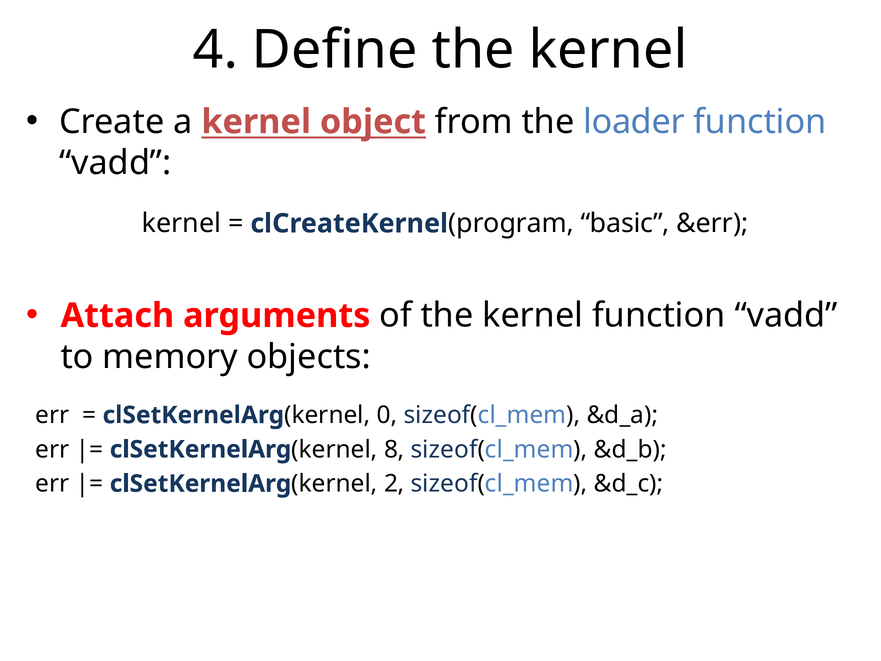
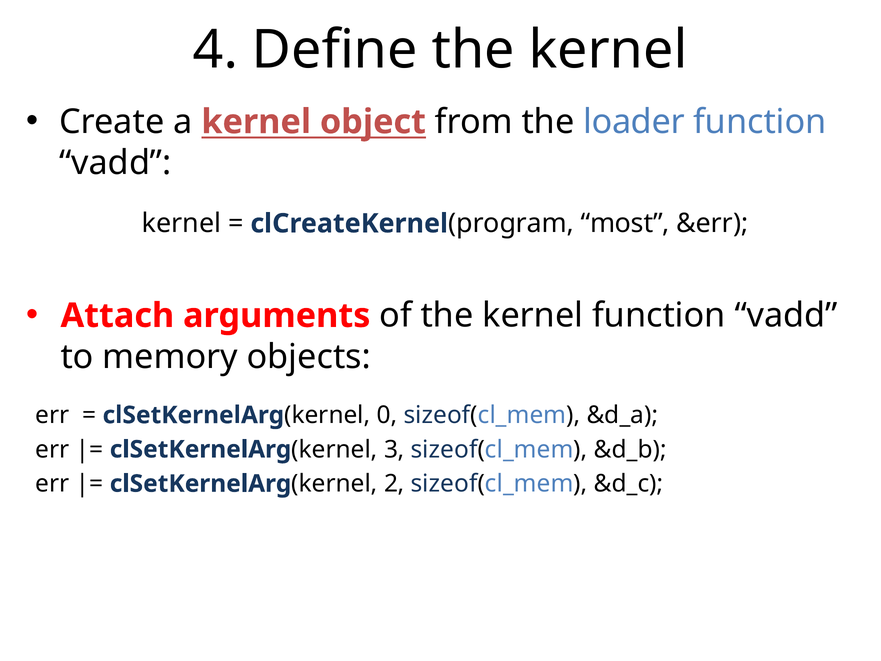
basic: basic -> most
8: 8 -> 3
